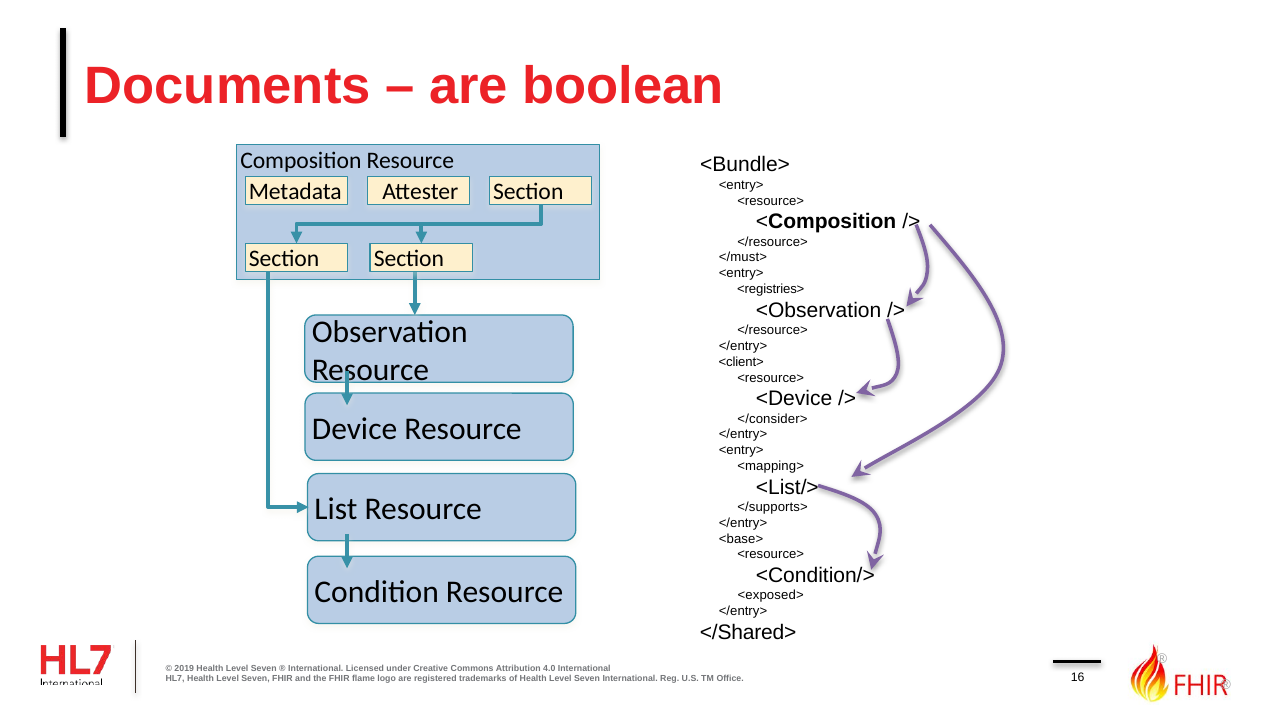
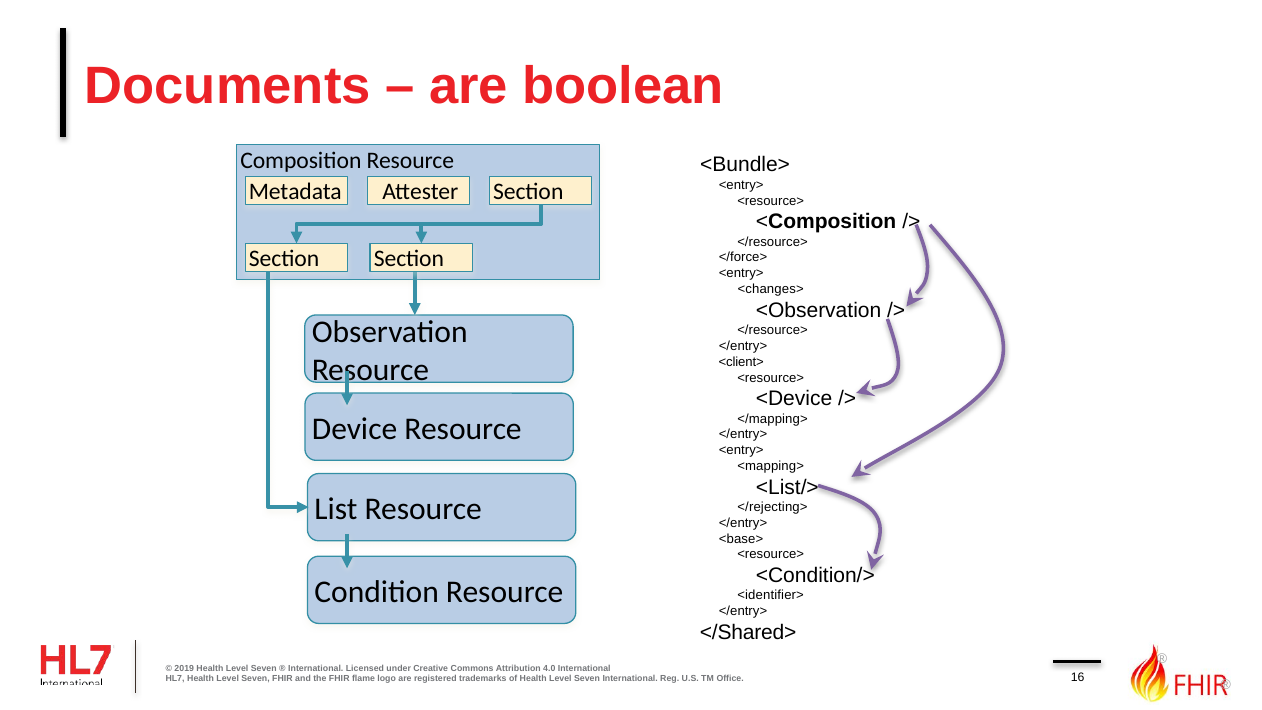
</must>: </must> -> </force>
<registries>: <registries> -> <changes>
</consider>: </consider> -> </mapping>
</supports>: </supports> -> </rejecting>
<exposed>: <exposed> -> <identifier>
